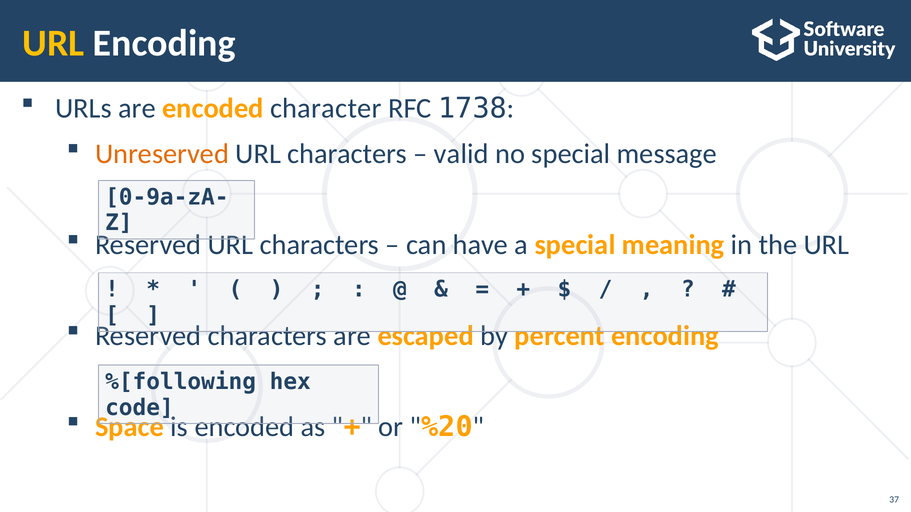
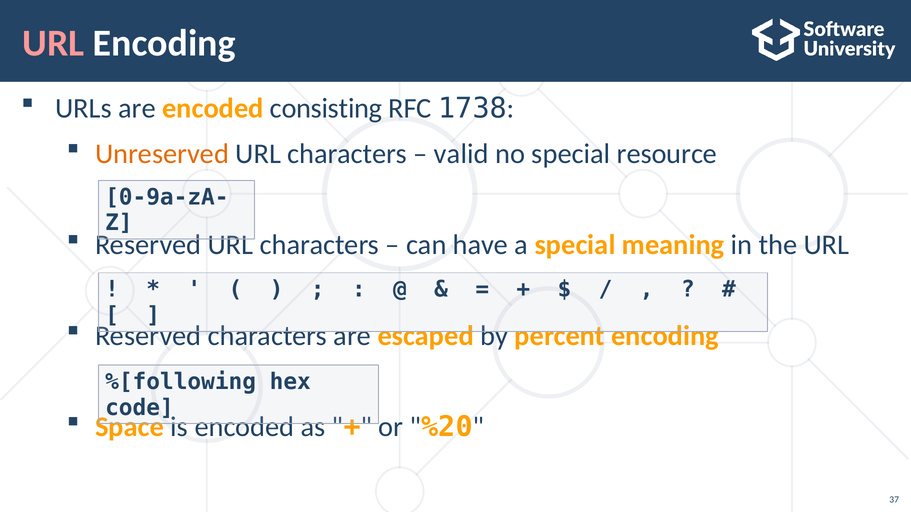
URL at (53, 43) colour: yellow -> pink
character: character -> consisting
message: message -> resource
